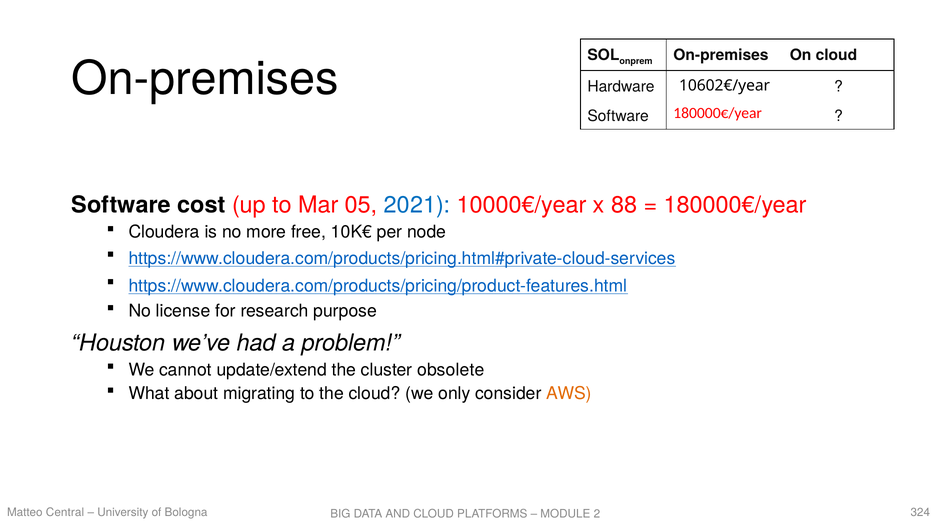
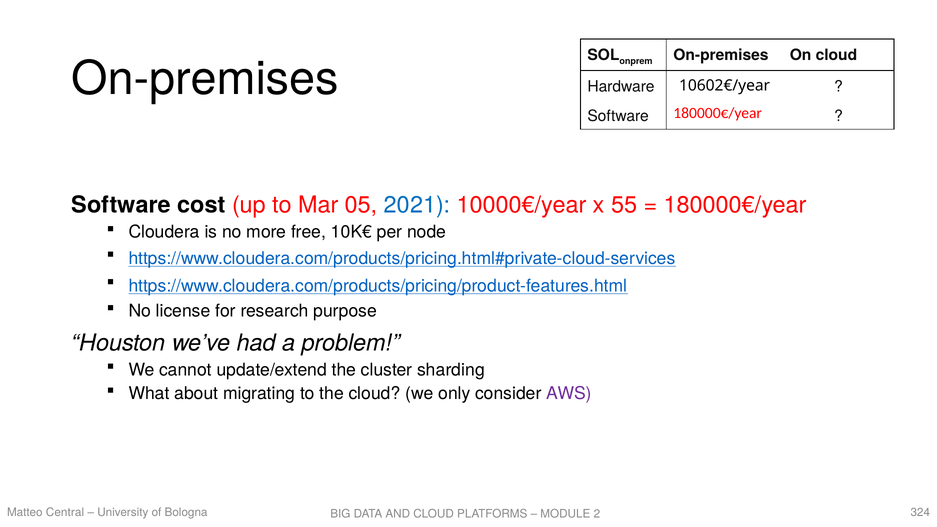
88: 88 -> 55
obsolete: obsolete -> sharding
AWS colour: orange -> purple
